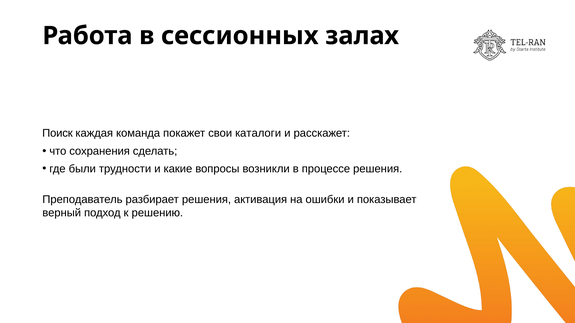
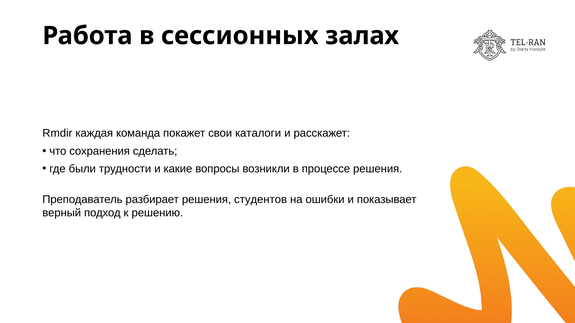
Поиск: Поиск -> Rmdir
активация: активация -> студентов
